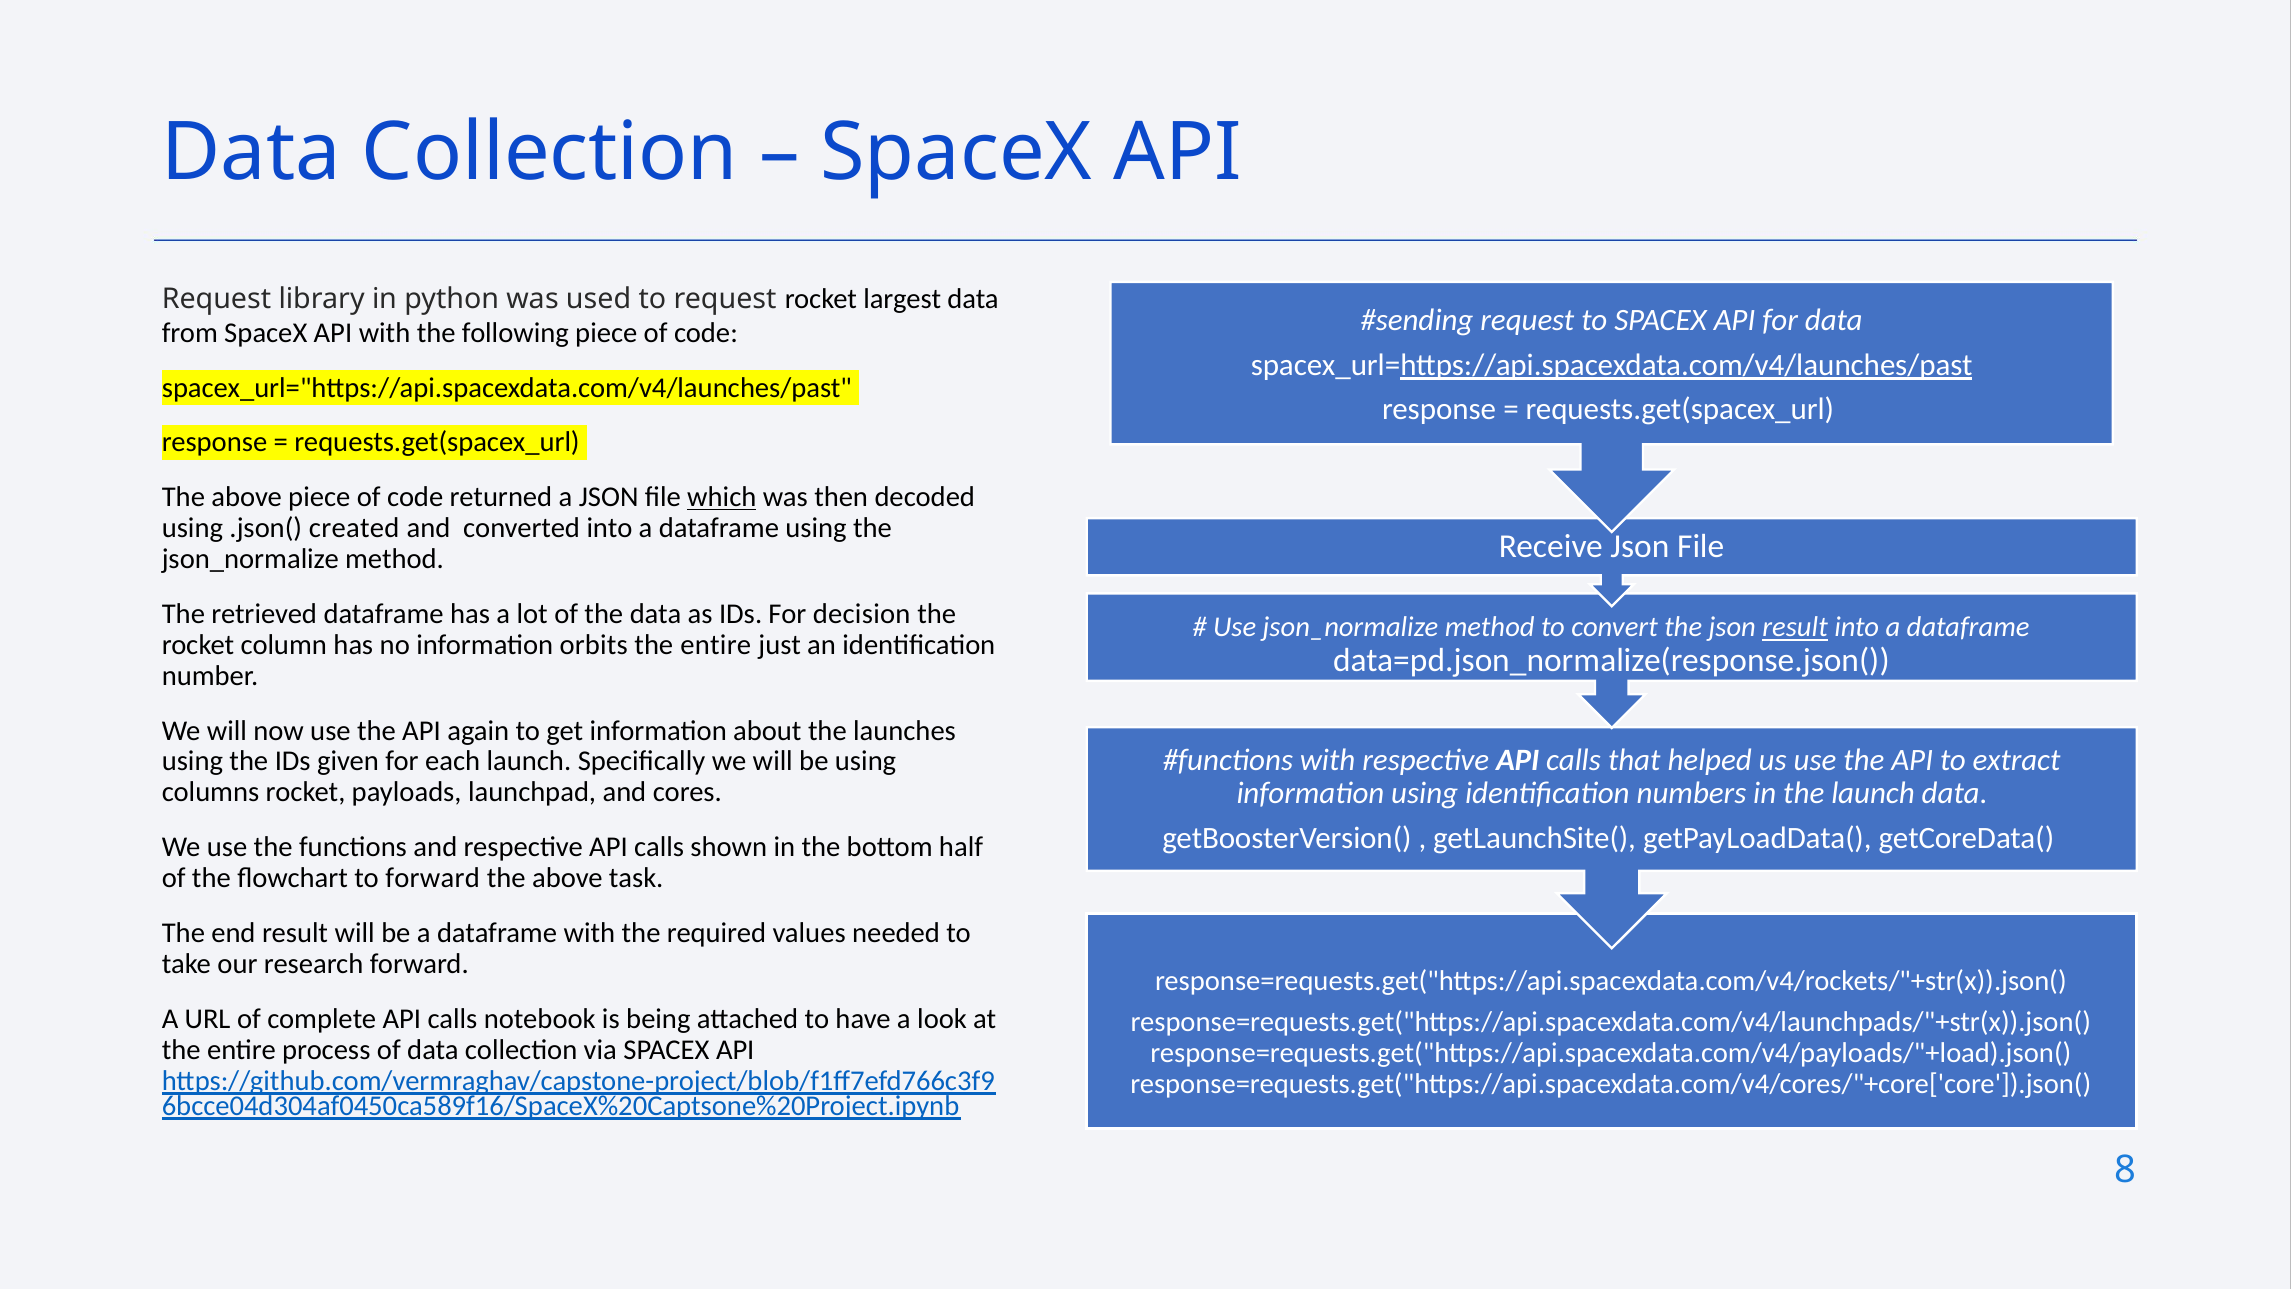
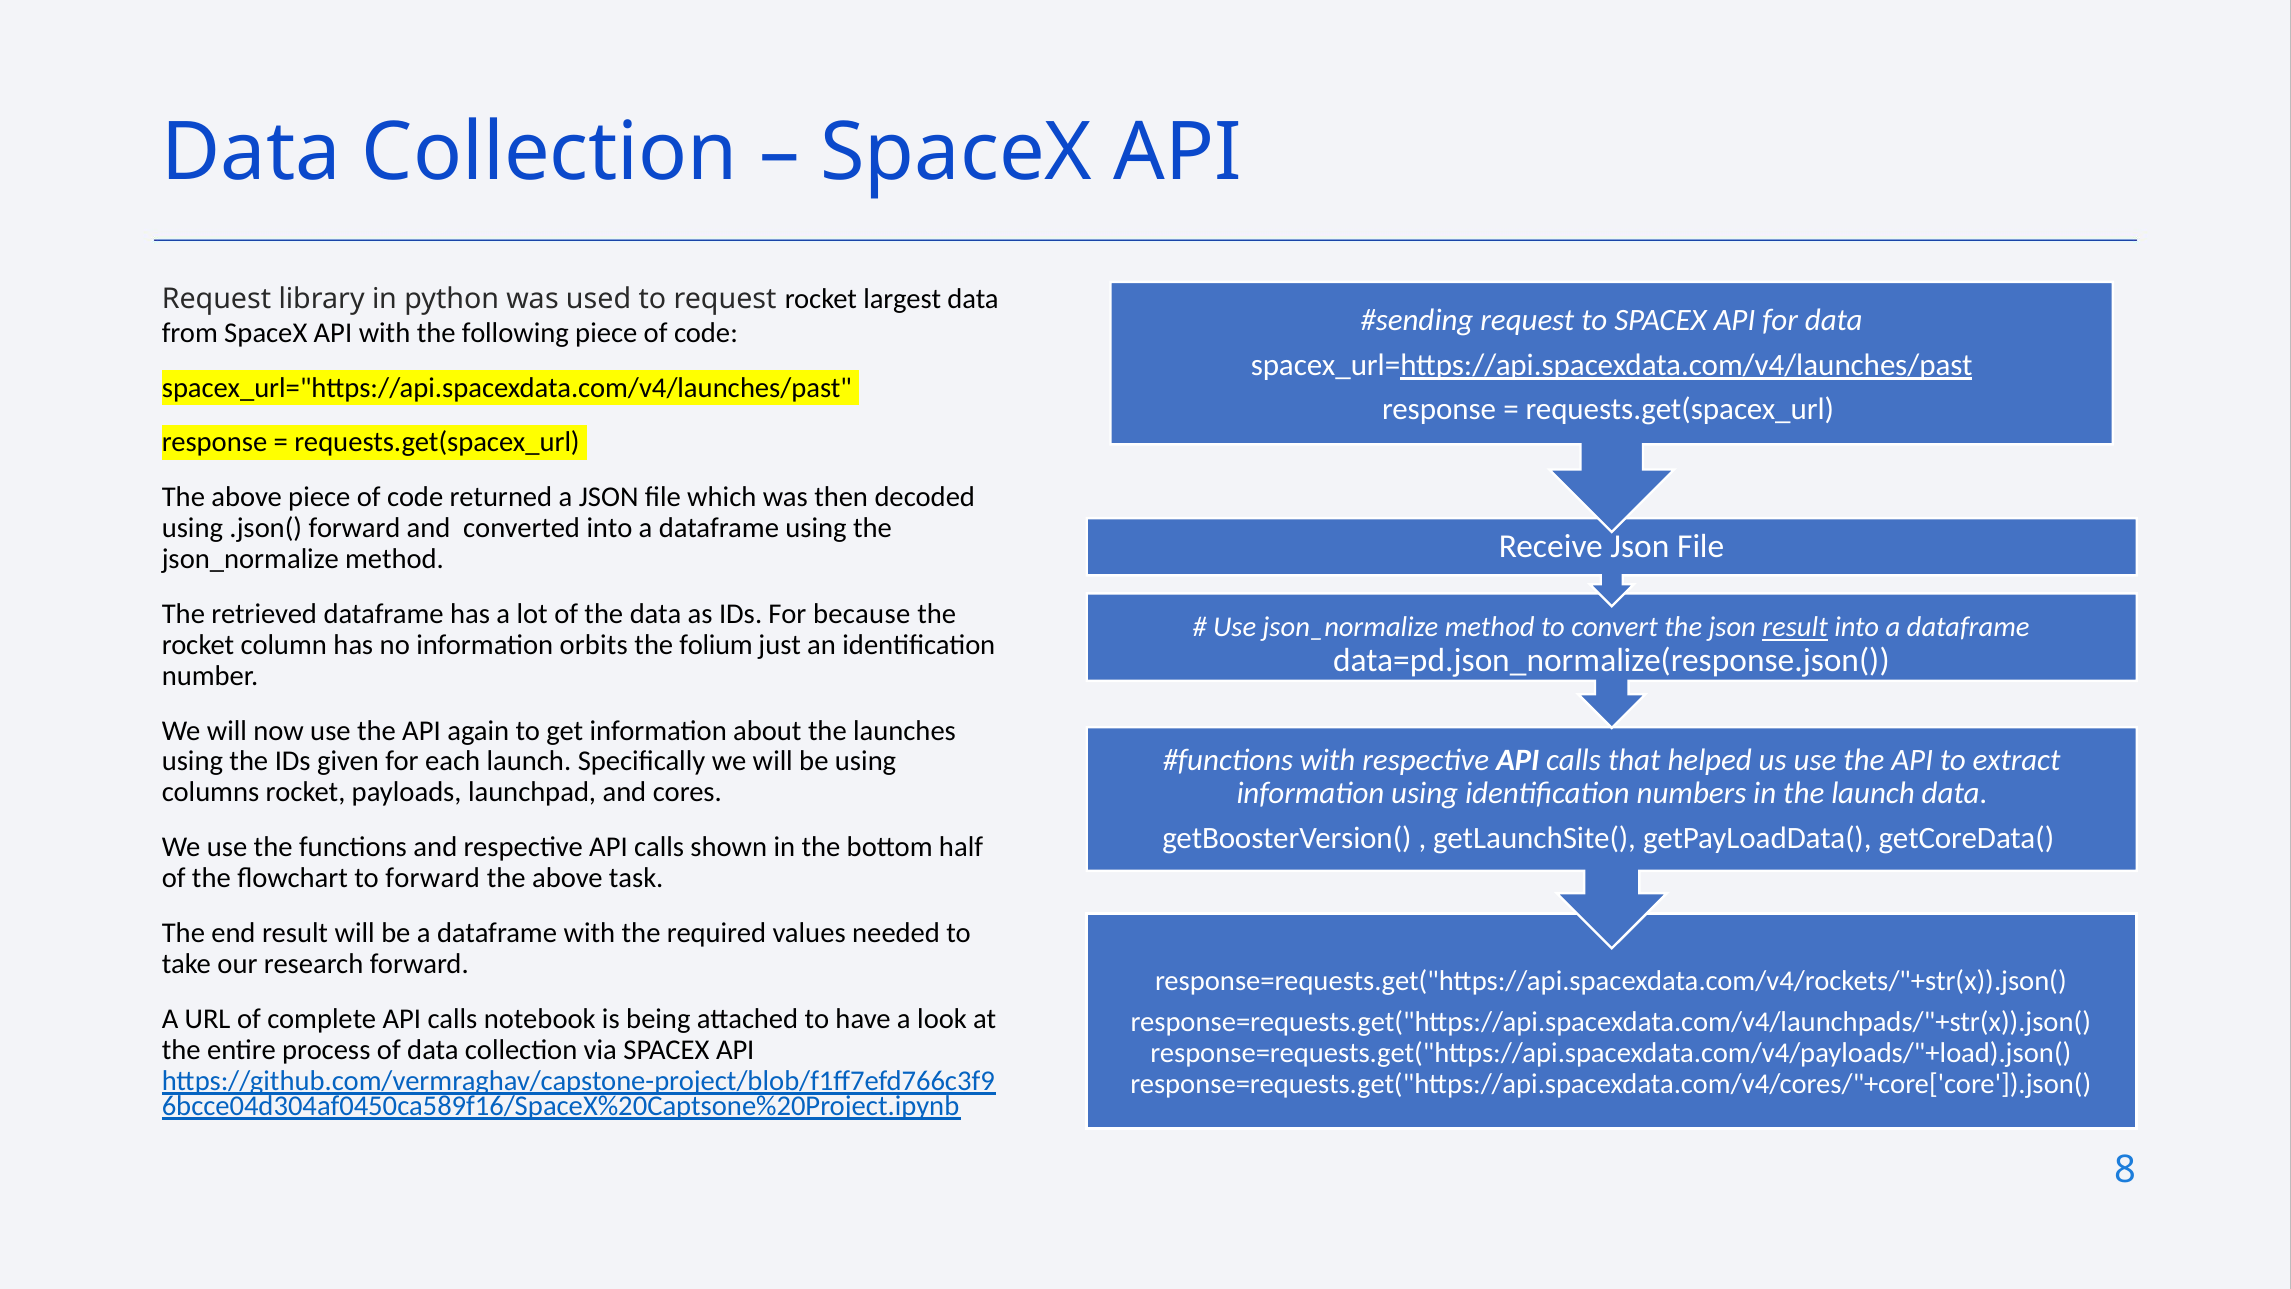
which underline: present -> none
.json( created: created -> forward
decision: decision -> because
entire at (716, 645): entire -> folium
